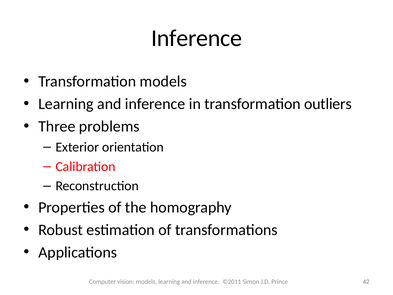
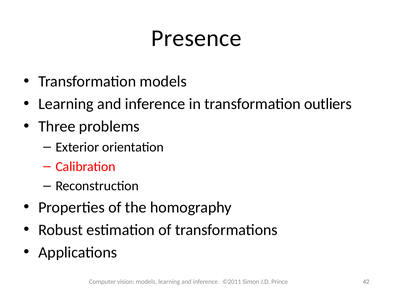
Inference at (197, 38): Inference -> Presence
